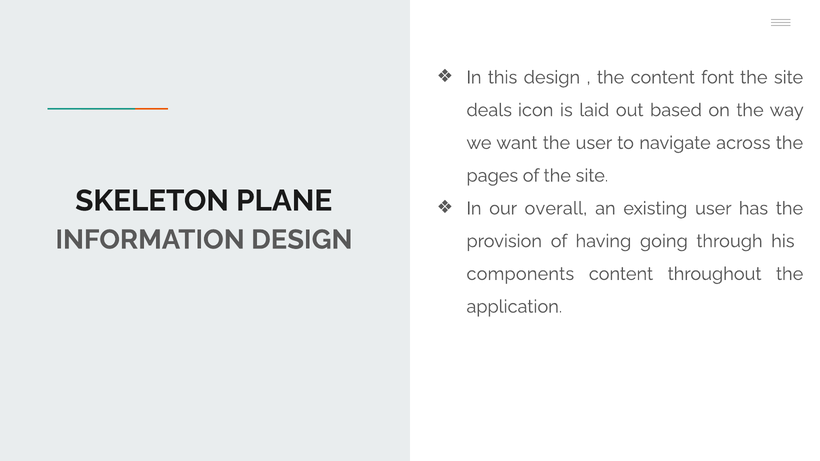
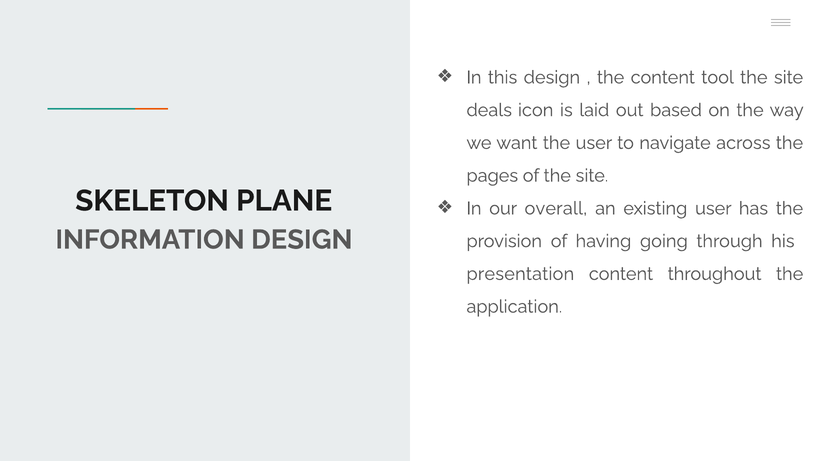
font: font -> tool
components: components -> presentation
